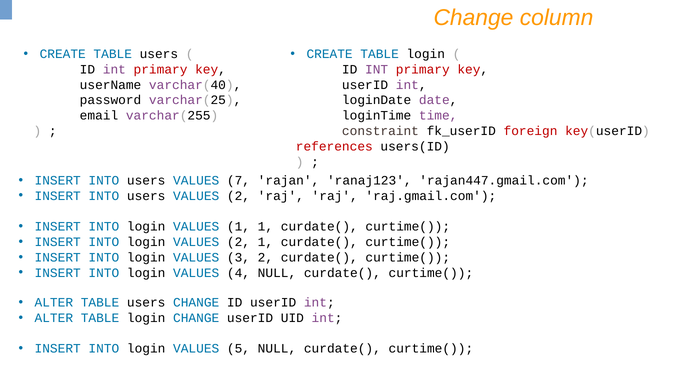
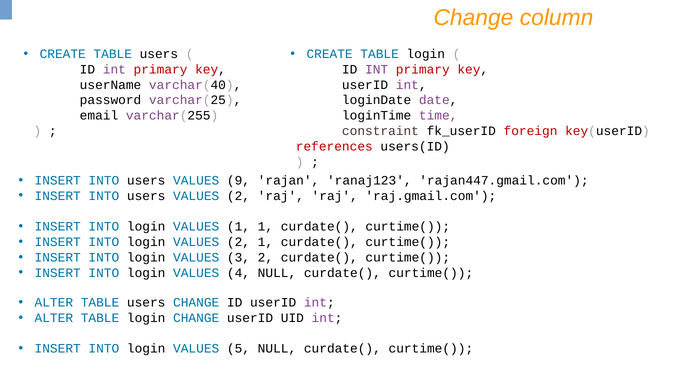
7: 7 -> 9
